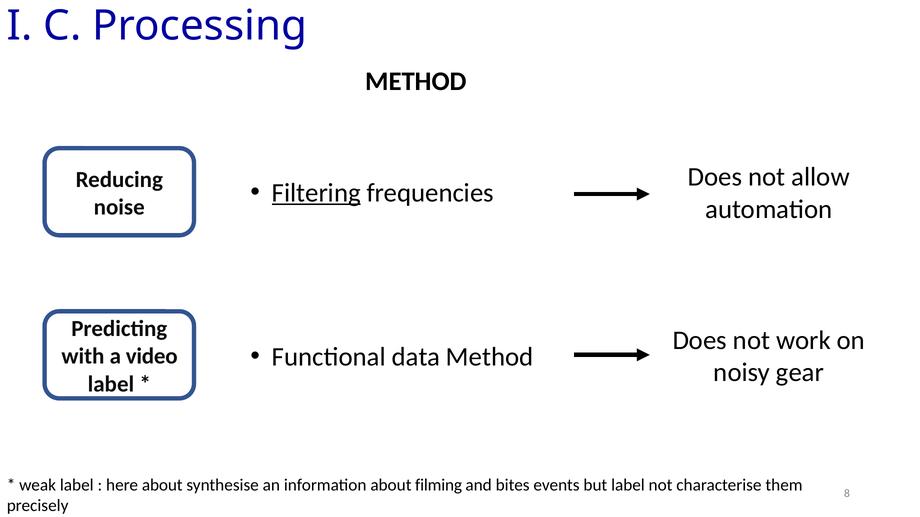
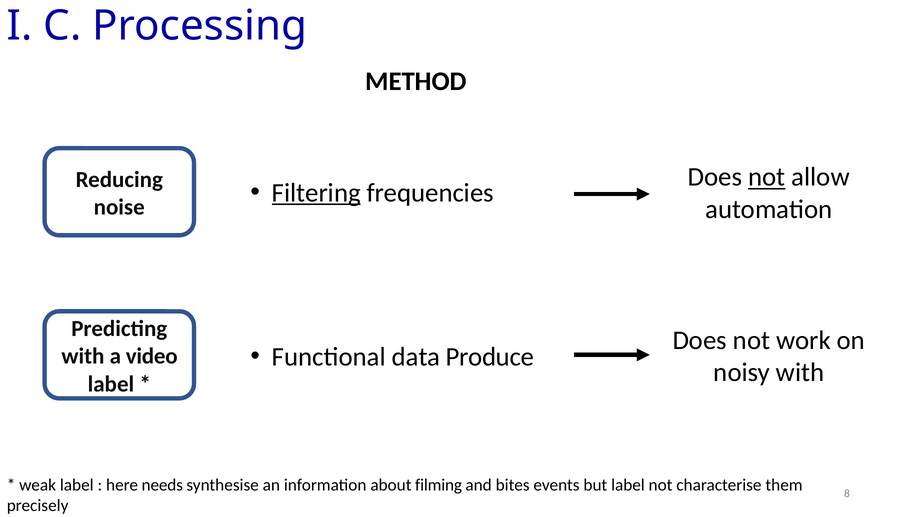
not at (767, 177) underline: none -> present
data Method: Method -> Produce
noisy gear: gear -> with
here about: about -> needs
